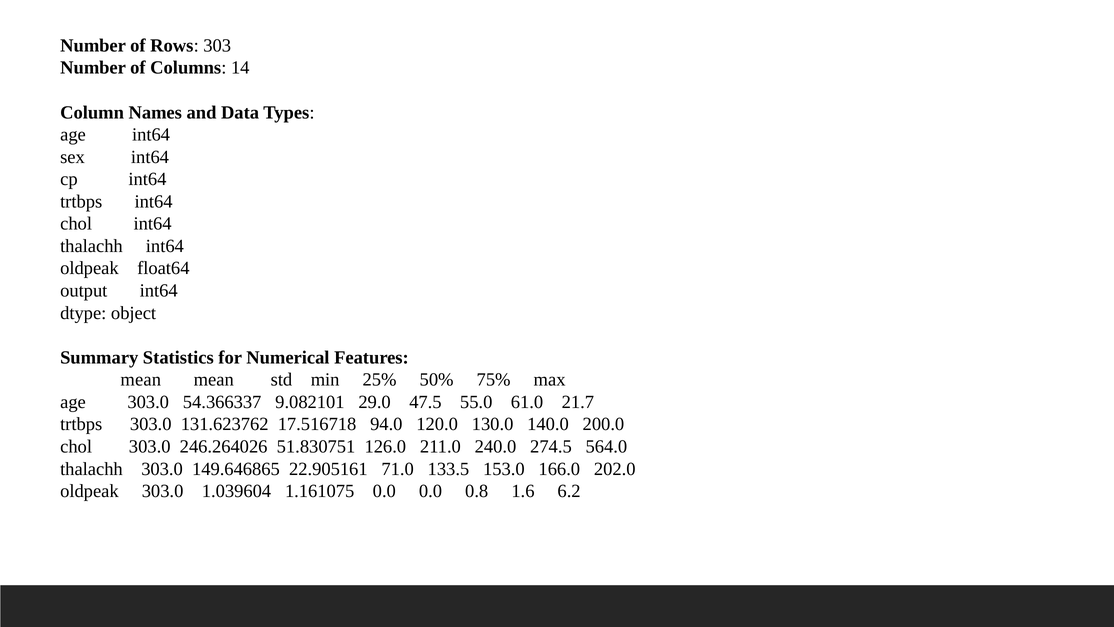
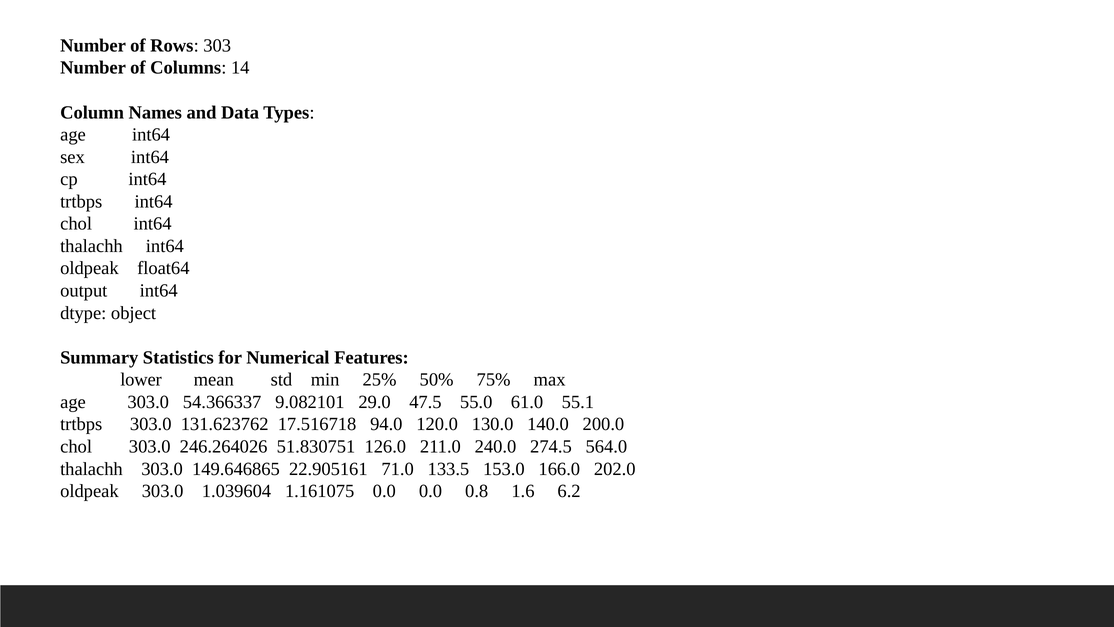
mean at (141, 380): mean -> lower
21.7: 21.7 -> 55.1
